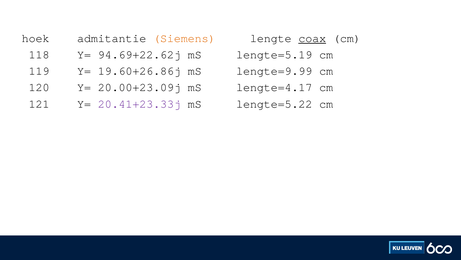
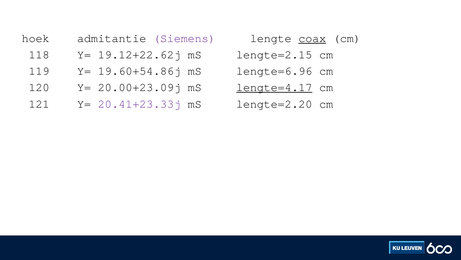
Siemens colour: orange -> purple
94.69+22.62j: 94.69+22.62j -> 19.12+22.62j
lengte=5.19: lengte=5.19 -> lengte=2.15
19.60+26.86j: 19.60+26.86j -> 19.60+54.86j
lengte=9.99: lengte=9.99 -> lengte=6.96
lengte=4.17 underline: none -> present
lengte=5.22: lengte=5.22 -> lengte=2.20
